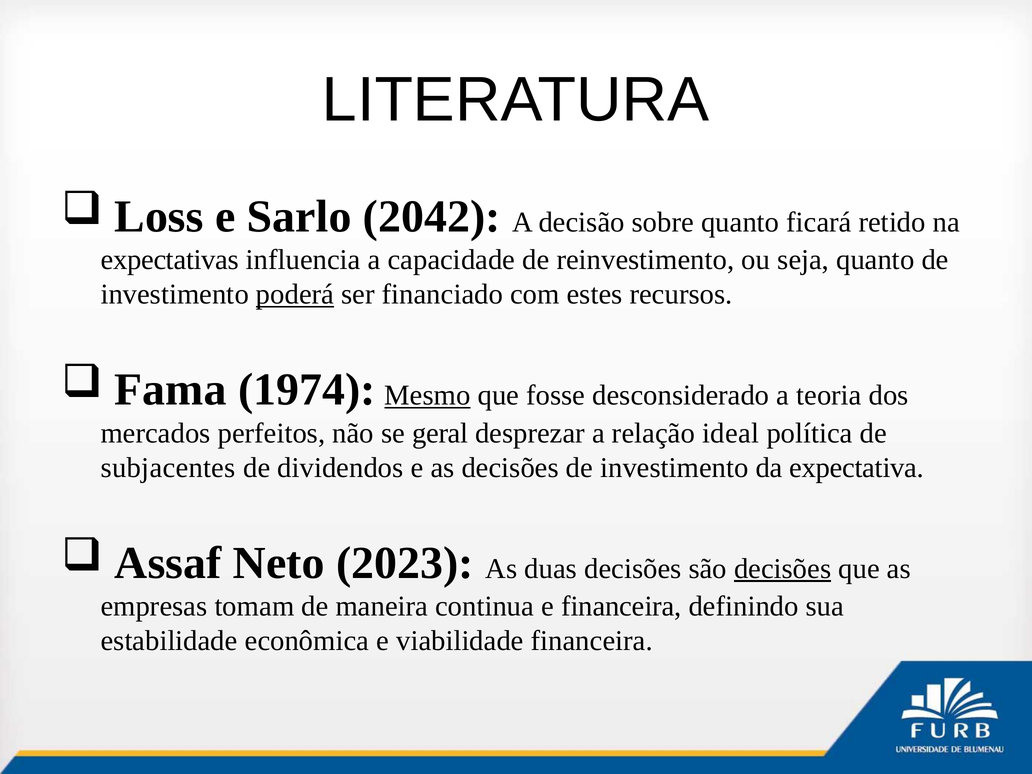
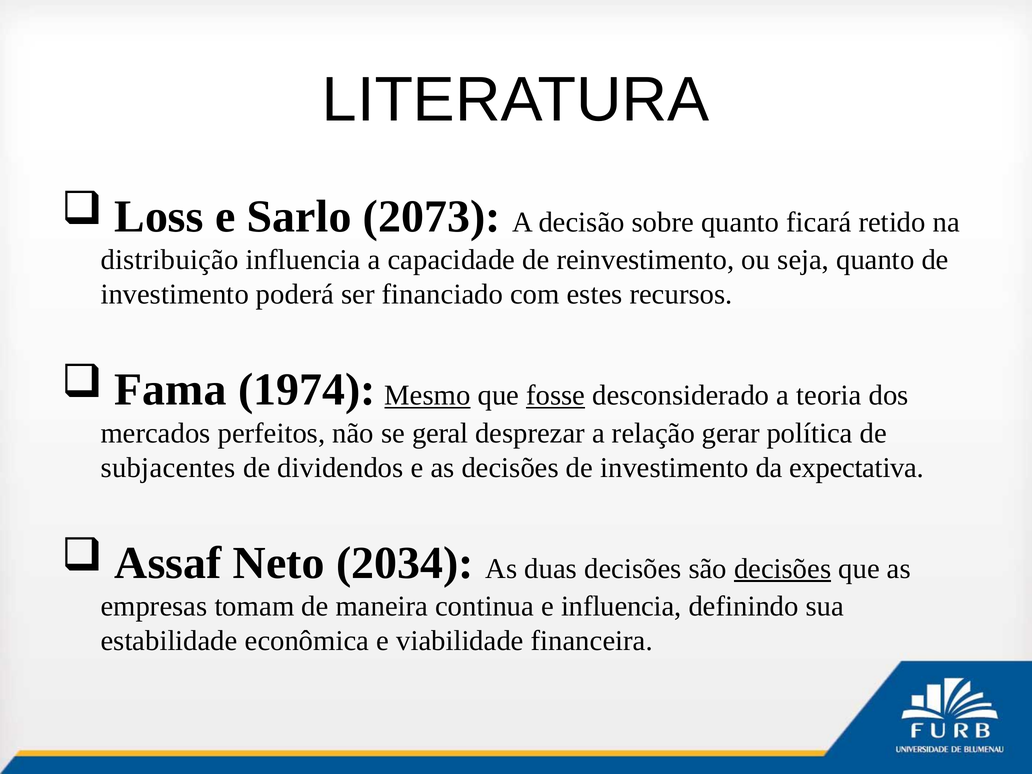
2042: 2042 -> 2073
expectativas: expectativas -> distribuição
poderá underline: present -> none
fosse underline: none -> present
ideal: ideal -> gerar
2023: 2023 -> 2034
e financeira: financeira -> influencia
